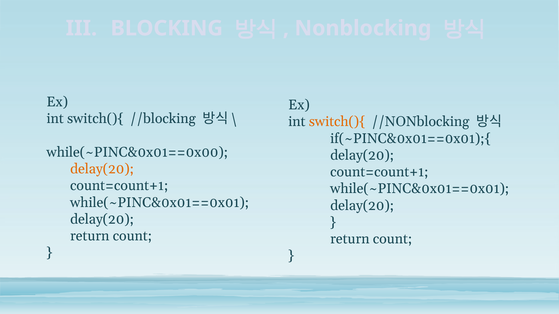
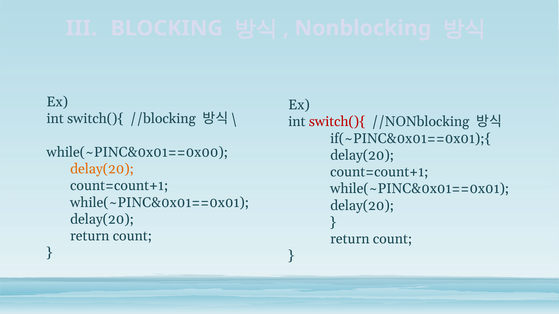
switch(){ at (337, 122) colour: orange -> red
